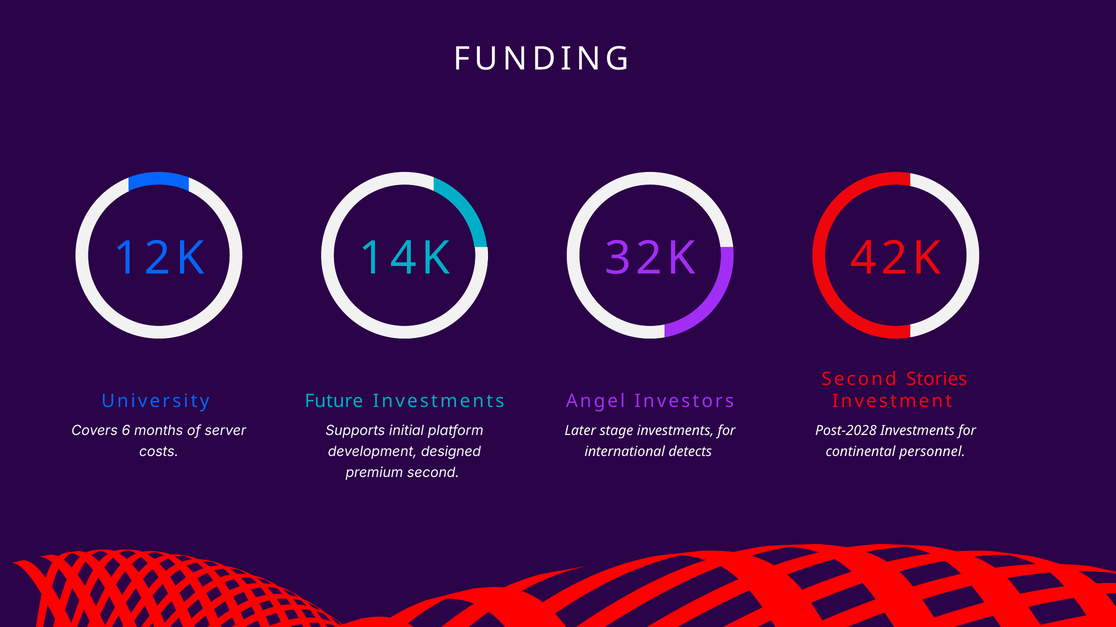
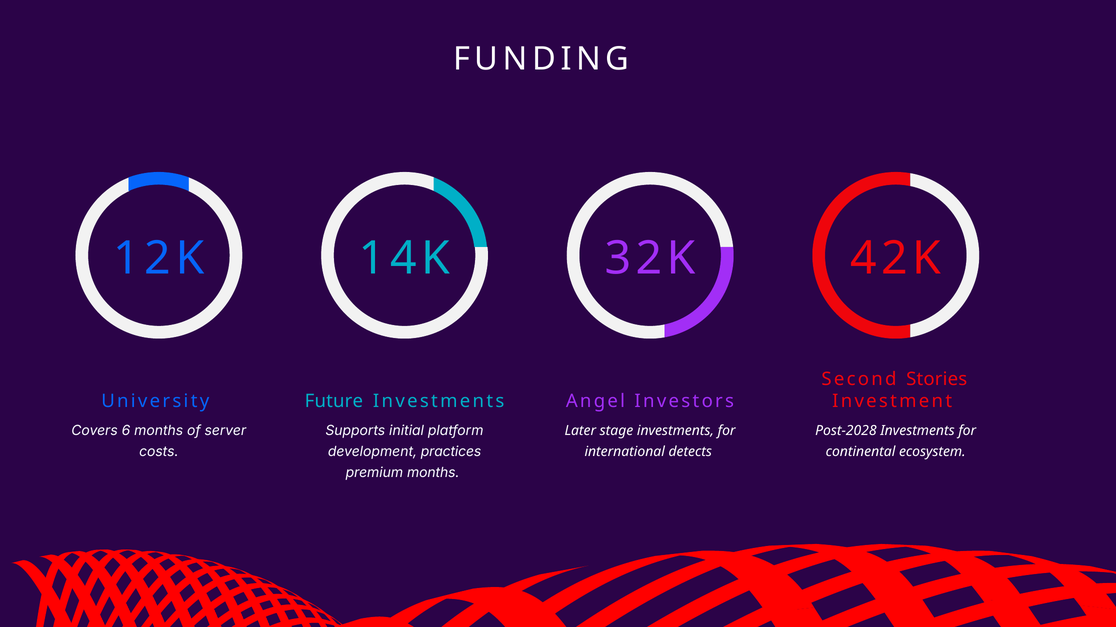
designed: designed -> practices
personnel: personnel -> ecosystem
premium second: second -> months
